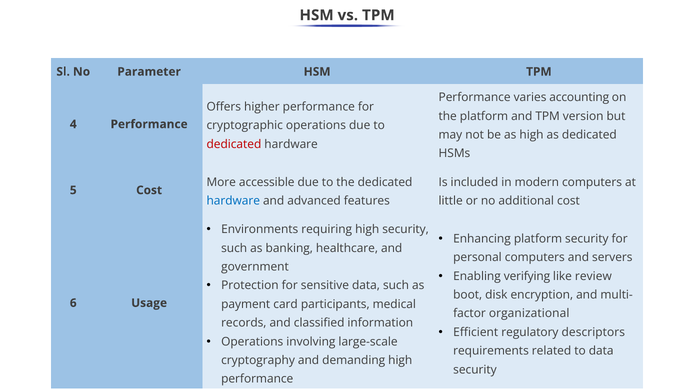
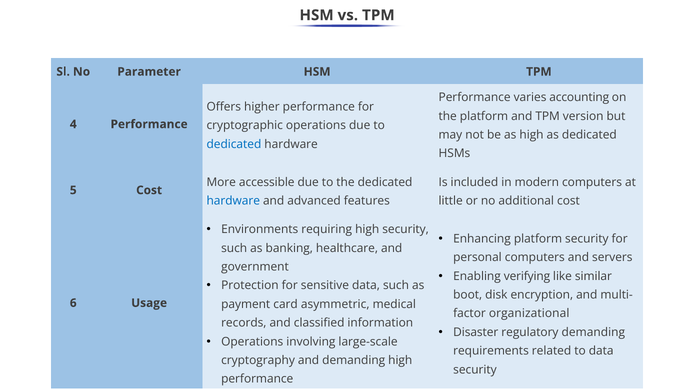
dedicated at (234, 144) colour: red -> blue
review: review -> similar
participants: participants -> asymmetric
Efficient: Efficient -> Disaster
regulatory descriptors: descriptors -> demanding
